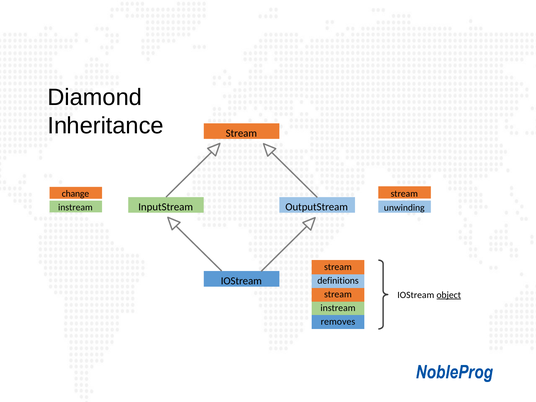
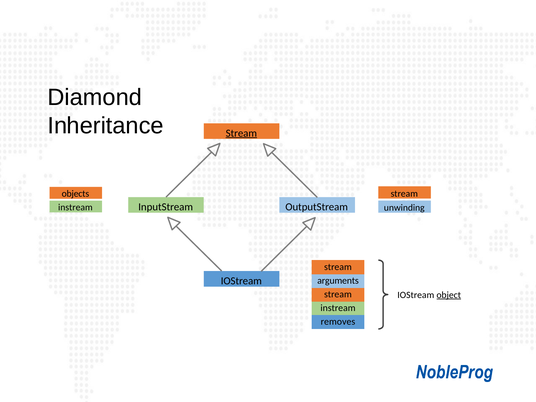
Stream at (241, 133) underline: none -> present
change: change -> objects
definitions: definitions -> arguments
